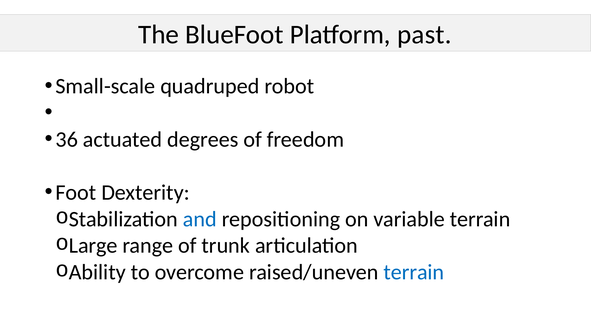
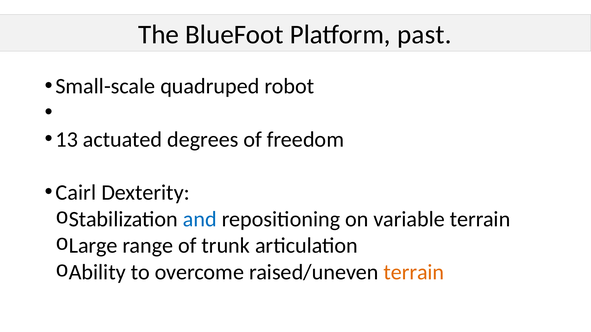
36: 36 -> 13
Foot: Foot -> Cairl
terrain at (414, 273) colour: blue -> orange
